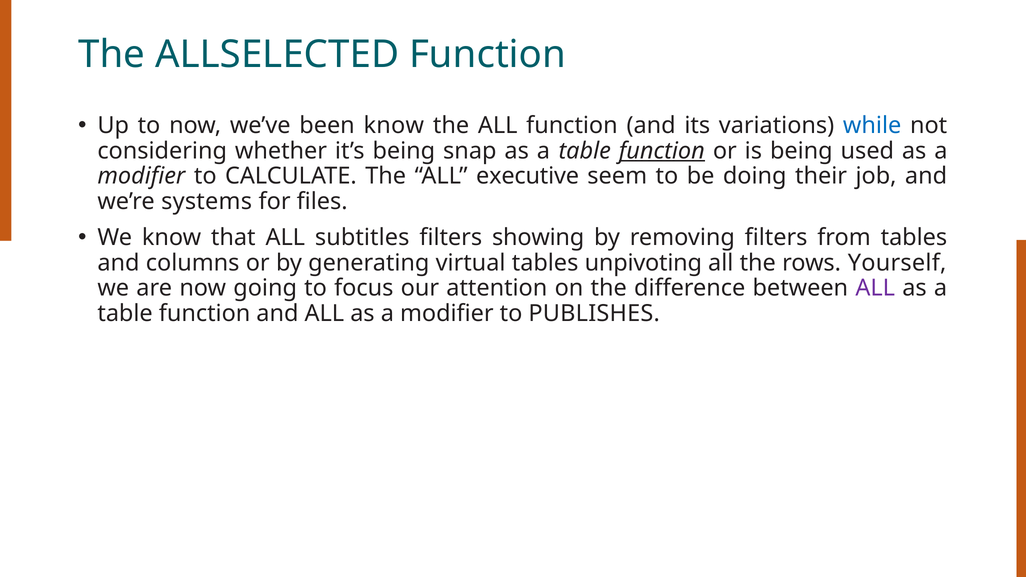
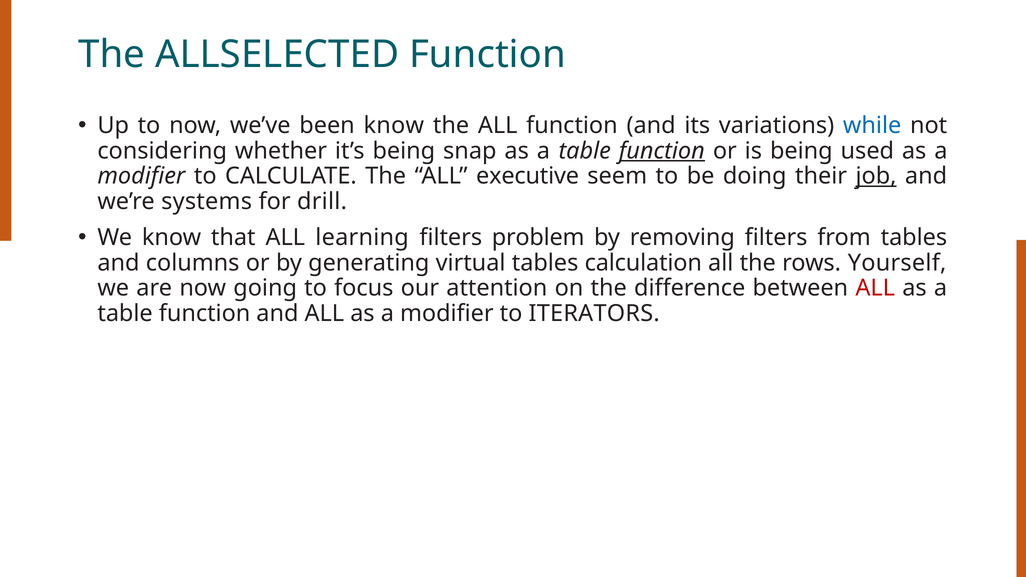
job underline: none -> present
files: files -> drill
subtitles: subtitles -> learning
showing: showing -> problem
unpivoting: unpivoting -> calculation
ALL at (875, 288) colour: purple -> red
PUBLISHES: PUBLISHES -> ITERATORS
